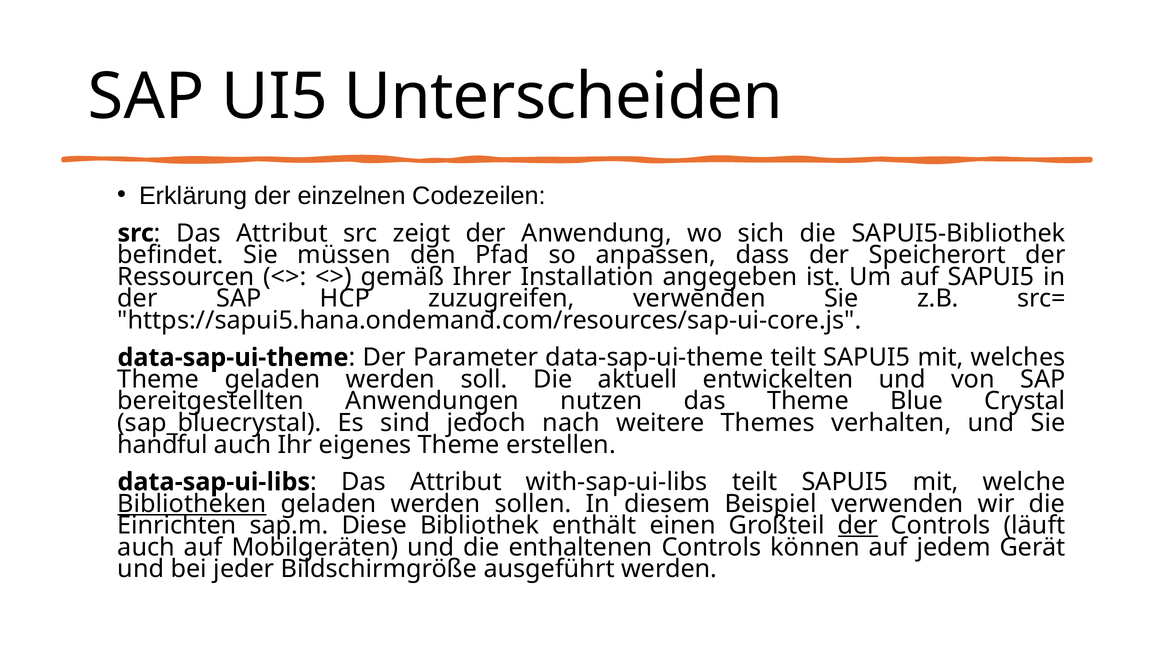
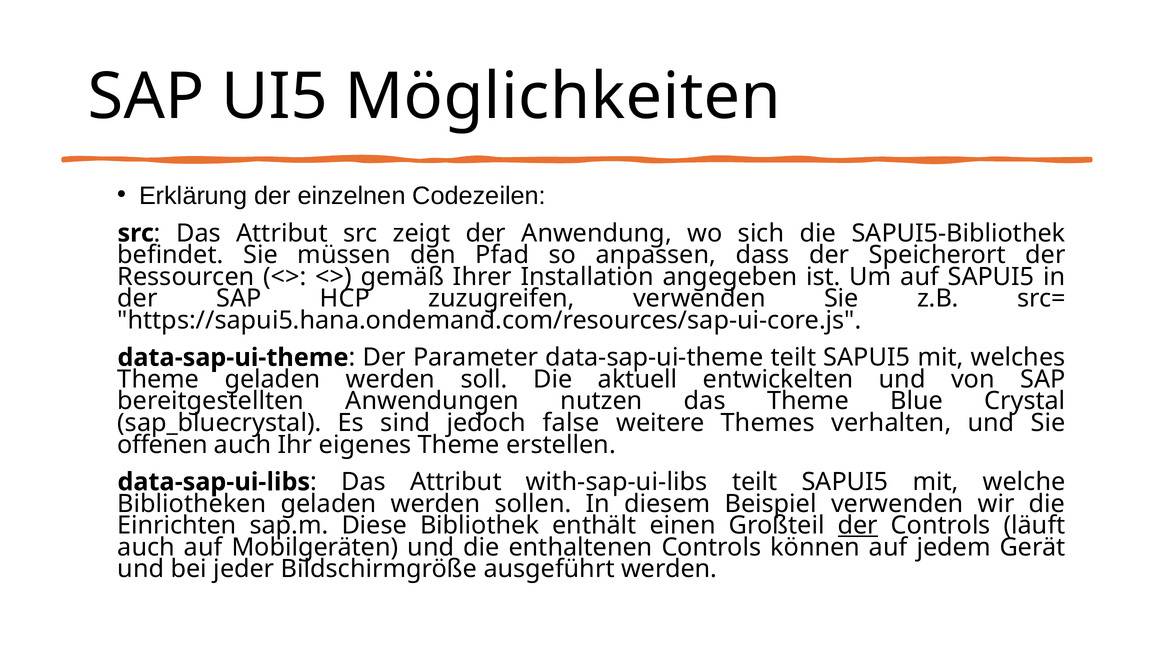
Unterscheiden: Unterscheiden -> Möglichkeiten
nach: nach -> false
handful: handful -> offenen
Bibliotheken underline: present -> none
